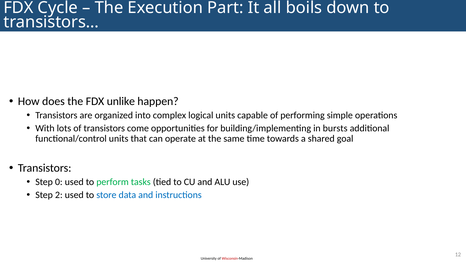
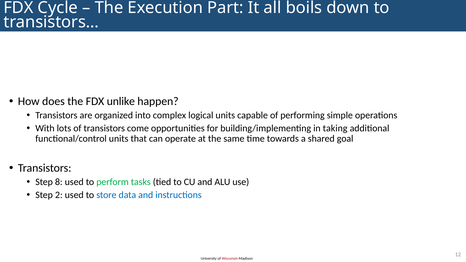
bursts: bursts -> taking
0: 0 -> 8
